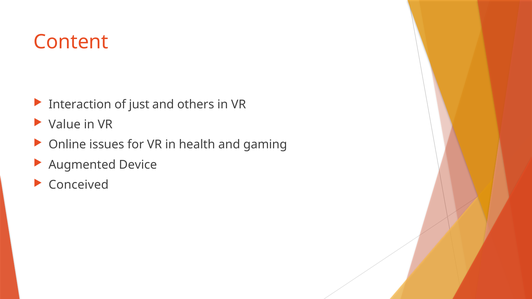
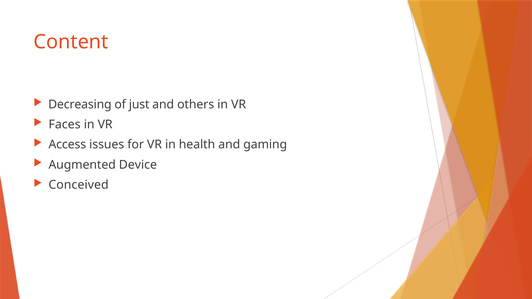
Interaction: Interaction -> Decreasing
Value: Value -> Faces
Online: Online -> Access
